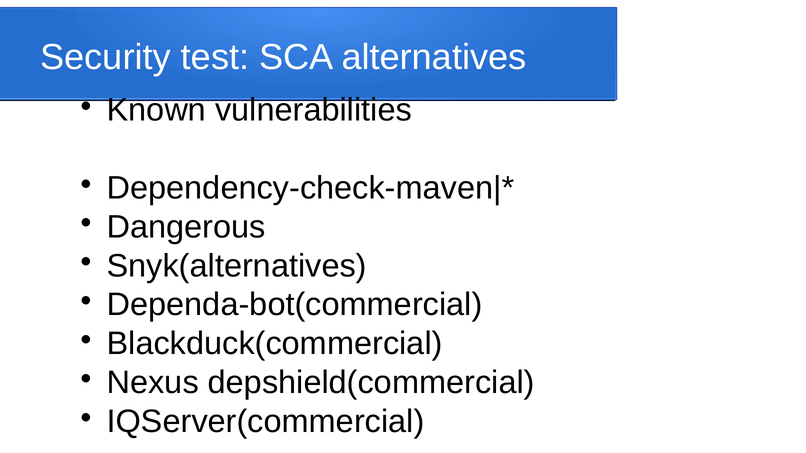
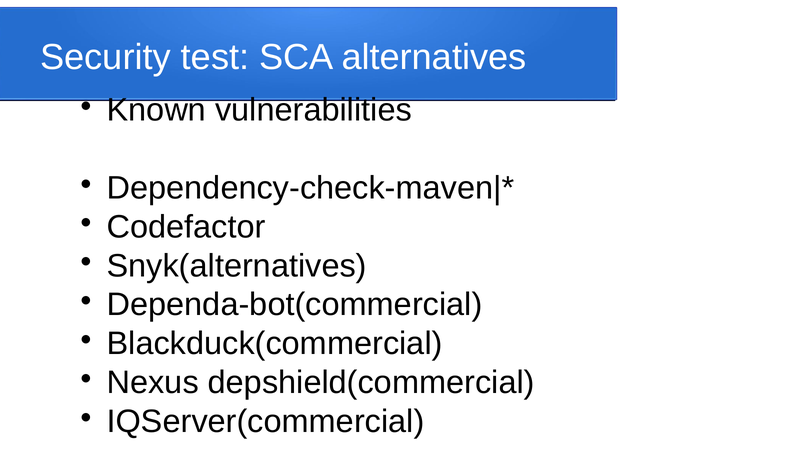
Dangerous: Dangerous -> Codefactor
